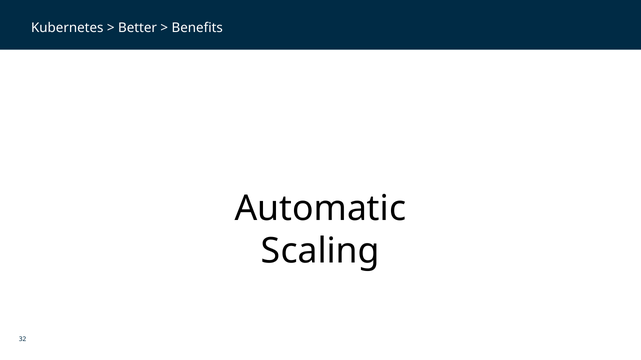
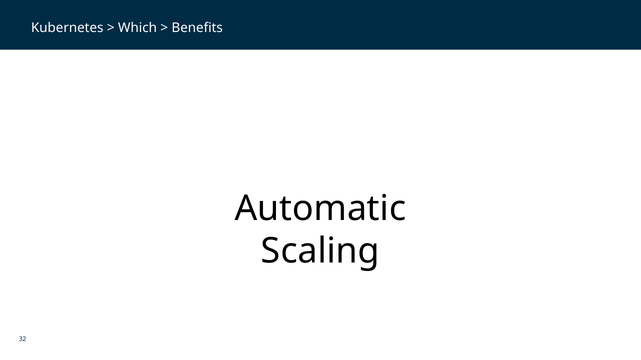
Better: Better -> Which
